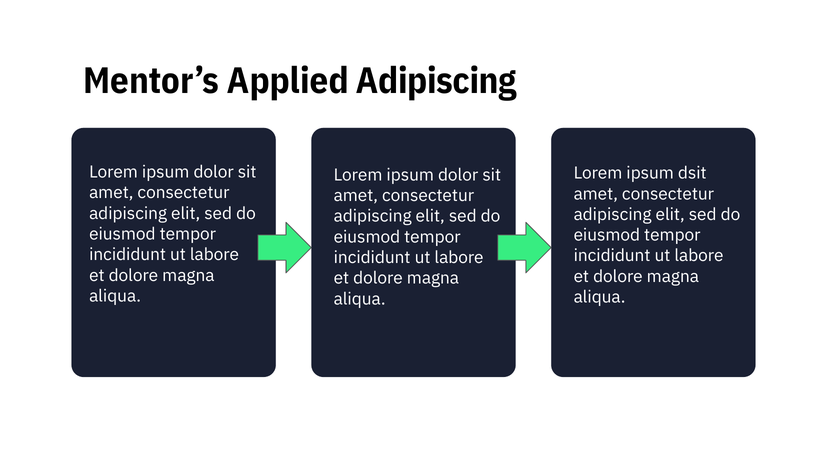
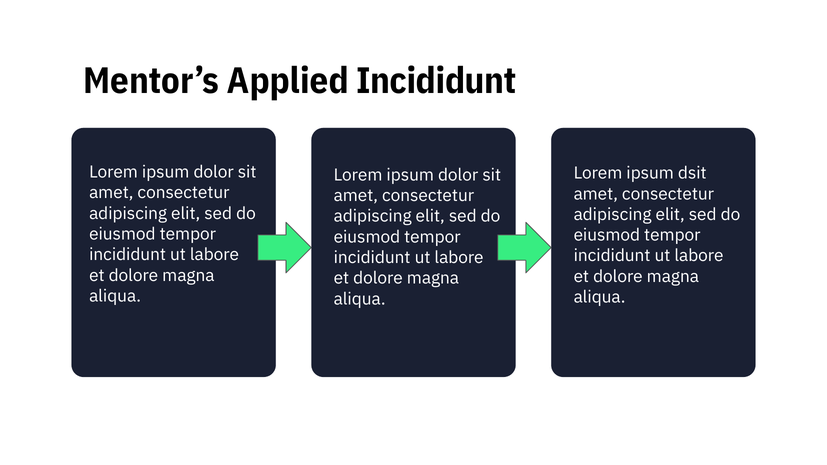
Applied Adipiscing: Adipiscing -> Incididunt
